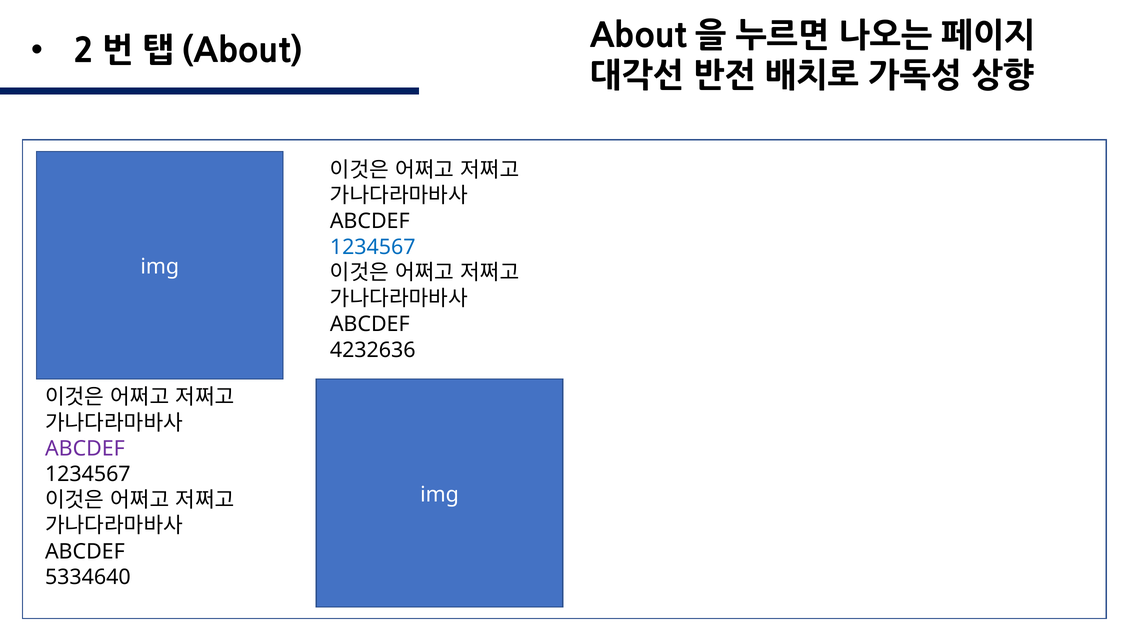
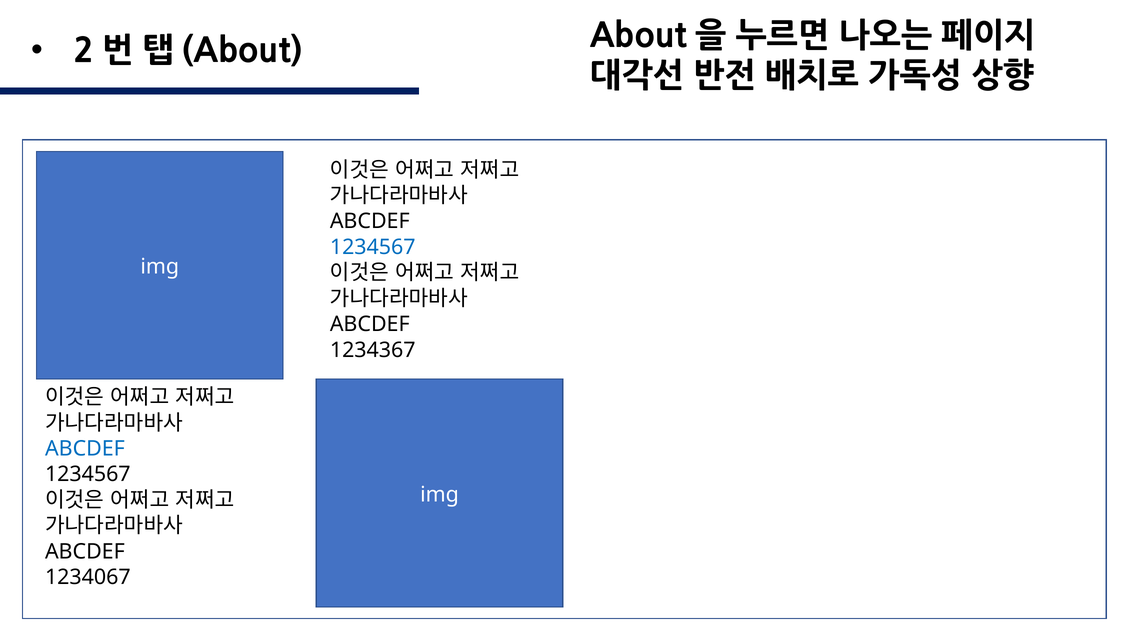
4232636: 4232636 -> 1234367
ABCDEF at (85, 449) colour: purple -> blue
5334640: 5334640 -> 1234067
